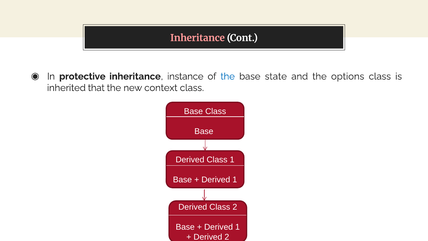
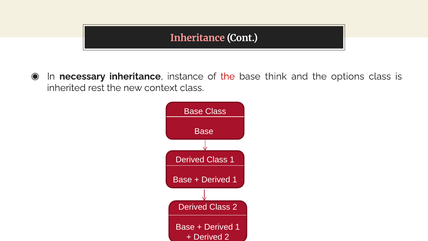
protective: protective -> necessary
the at (228, 76) colour: blue -> red
state: state -> think
that: that -> rest
